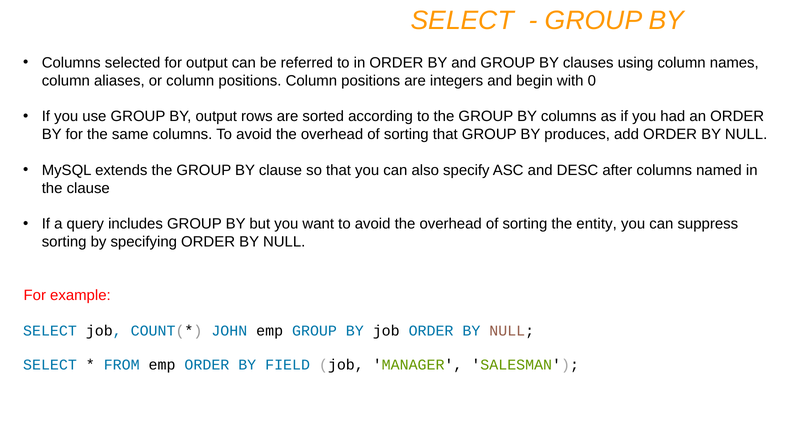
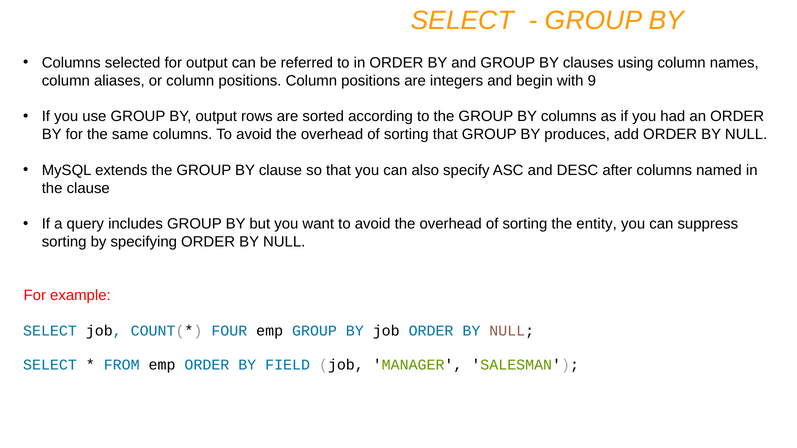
0: 0 -> 9
JOHN: JOHN -> FOUR
